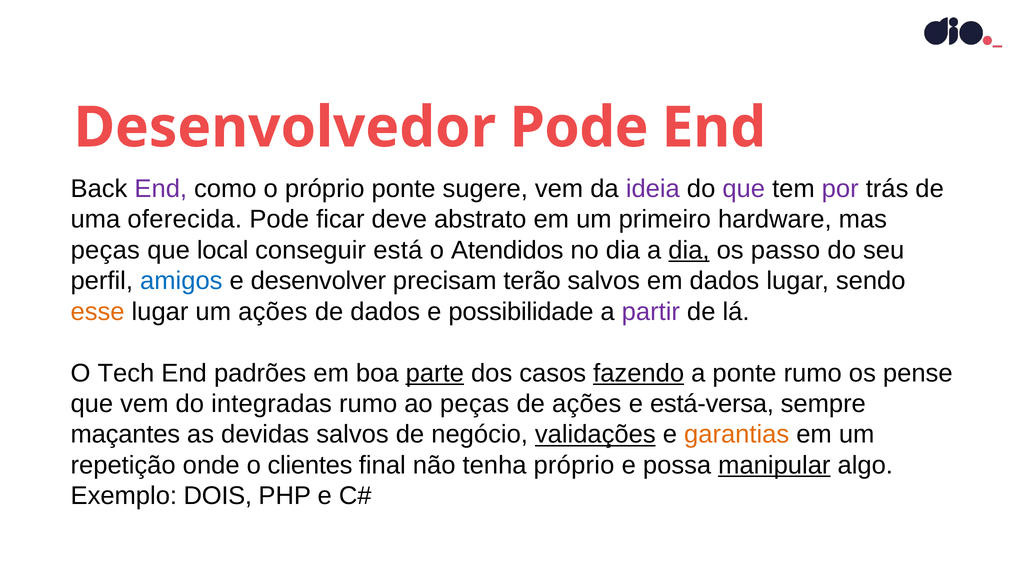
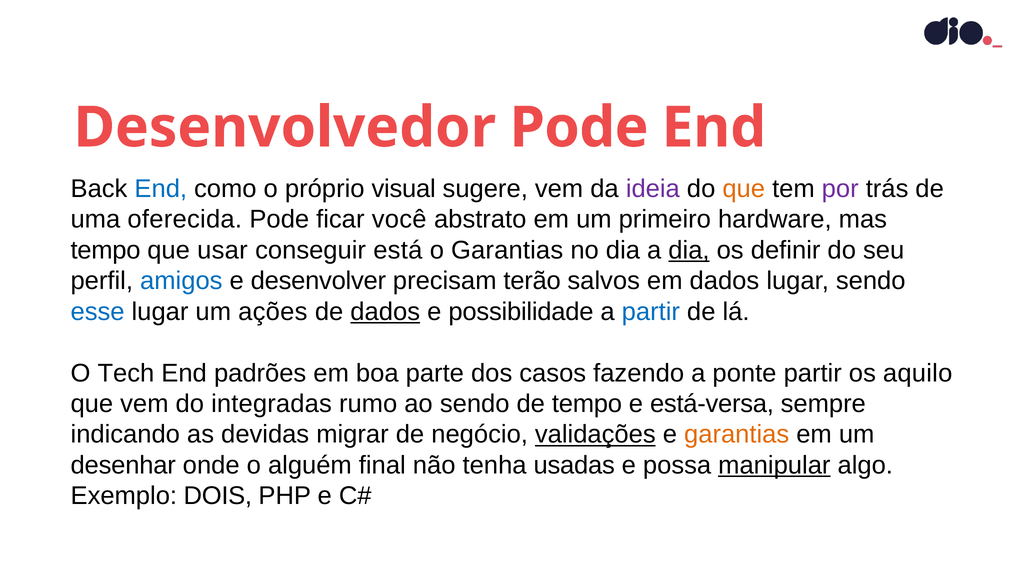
End at (161, 189) colour: purple -> blue
próprio ponte: ponte -> visual
que at (744, 189) colour: purple -> orange
deve: deve -> você
peças at (105, 250): peças -> tempo
local: local -> usar
o Atendidos: Atendidos -> Garantias
passo: passo -> definir
esse colour: orange -> blue
dados at (385, 311) underline: none -> present
partir at (651, 311) colour: purple -> blue
parte underline: present -> none
fazendo underline: present -> none
ponte rumo: rumo -> partir
pense: pense -> aquilo
ao peças: peças -> sendo
de ações: ações -> tempo
maçantes: maçantes -> indicando
devidas salvos: salvos -> migrar
repetição: repetição -> desenhar
clientes: clientes -> alguém
tenha próprio: próprio -> usadas
